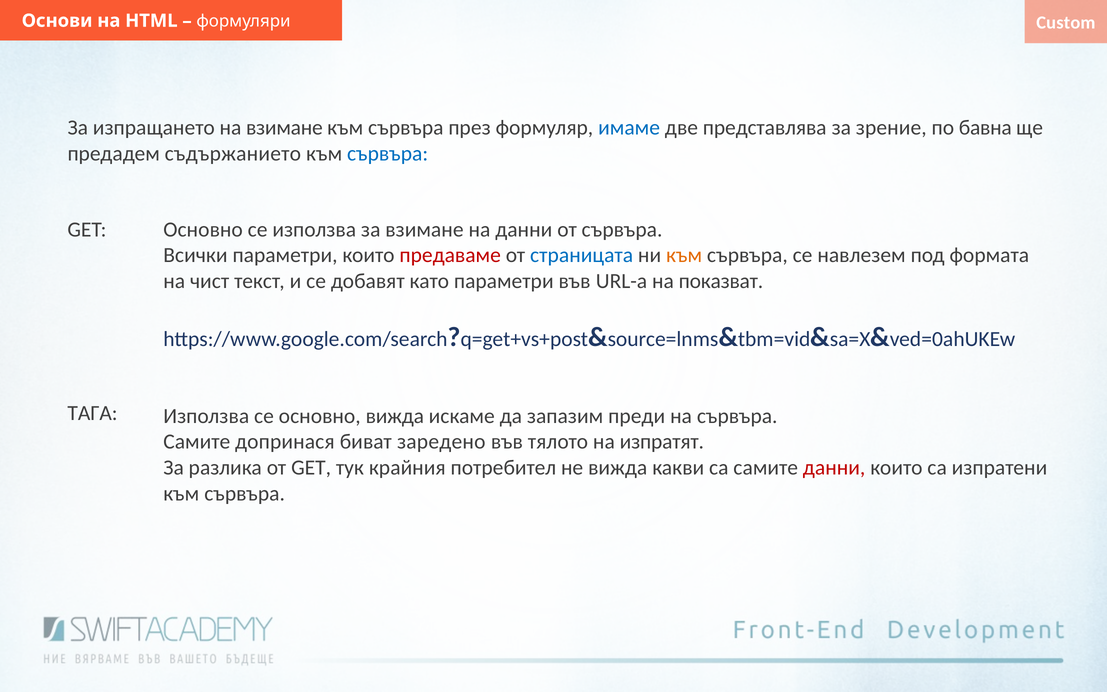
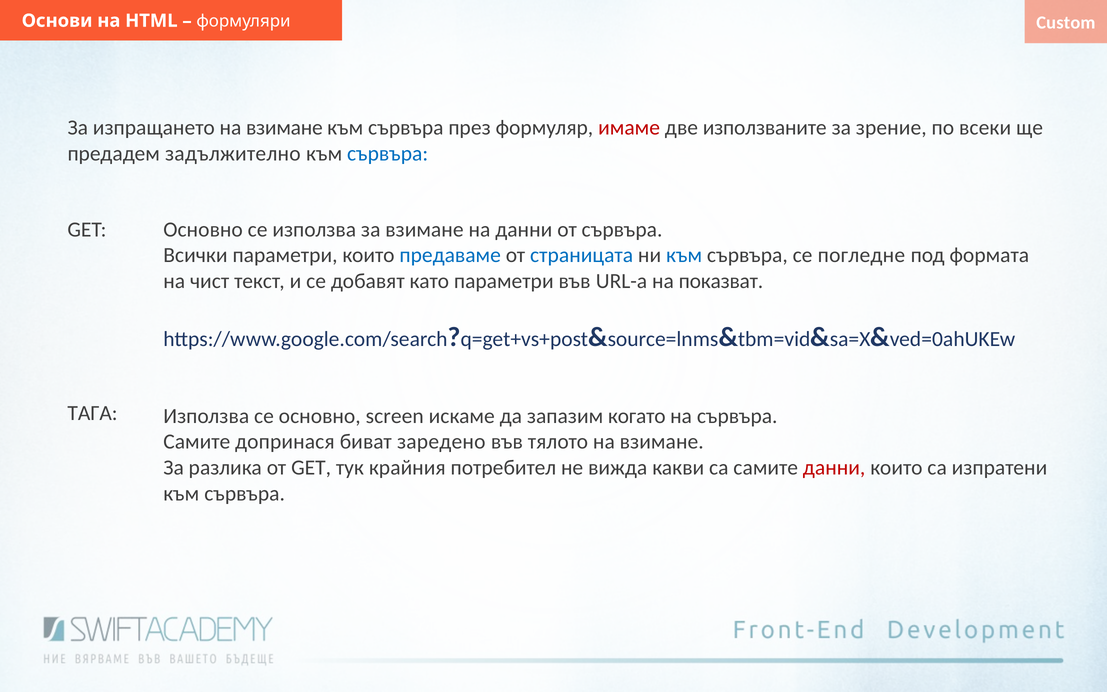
имаме colour: blue -> red
представлява: представлява -> използваните
бавна: бавна -> всеки
съдържанието: съдържанието -> задължително
предаваме colour: red -> blue
към at (684, 255) colour: orange -> blue
навлезем: навлезем -> погледне
основно вижда: вижда -> screen
преди: преди -> когато
тялото на изпратят: изпратят -> взимане
